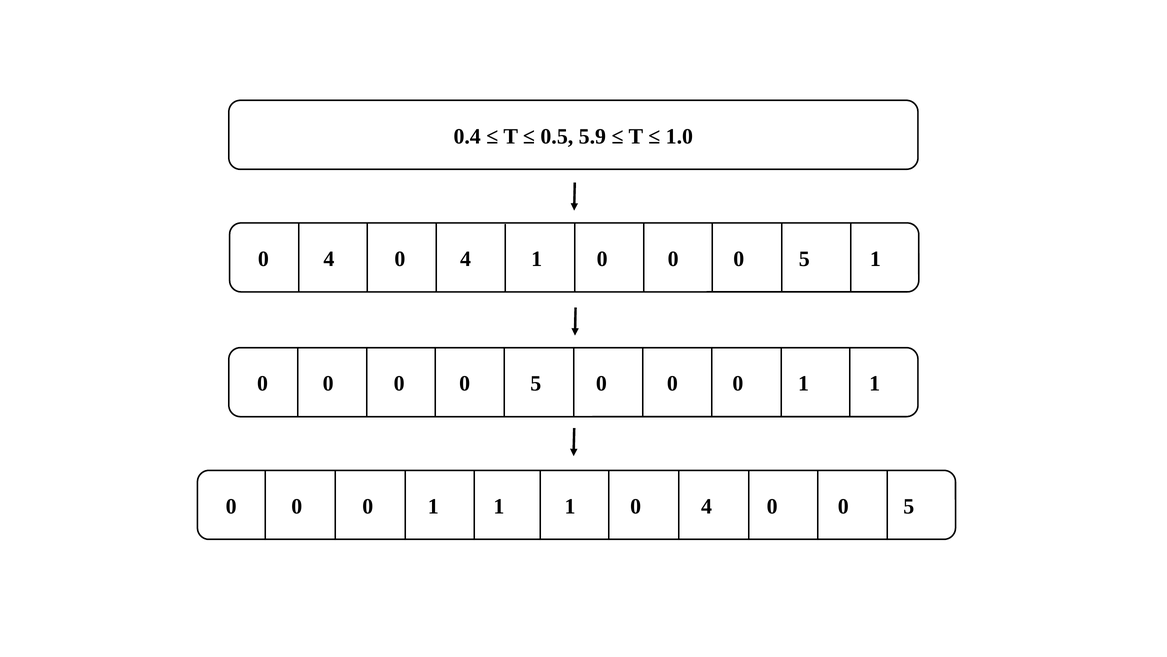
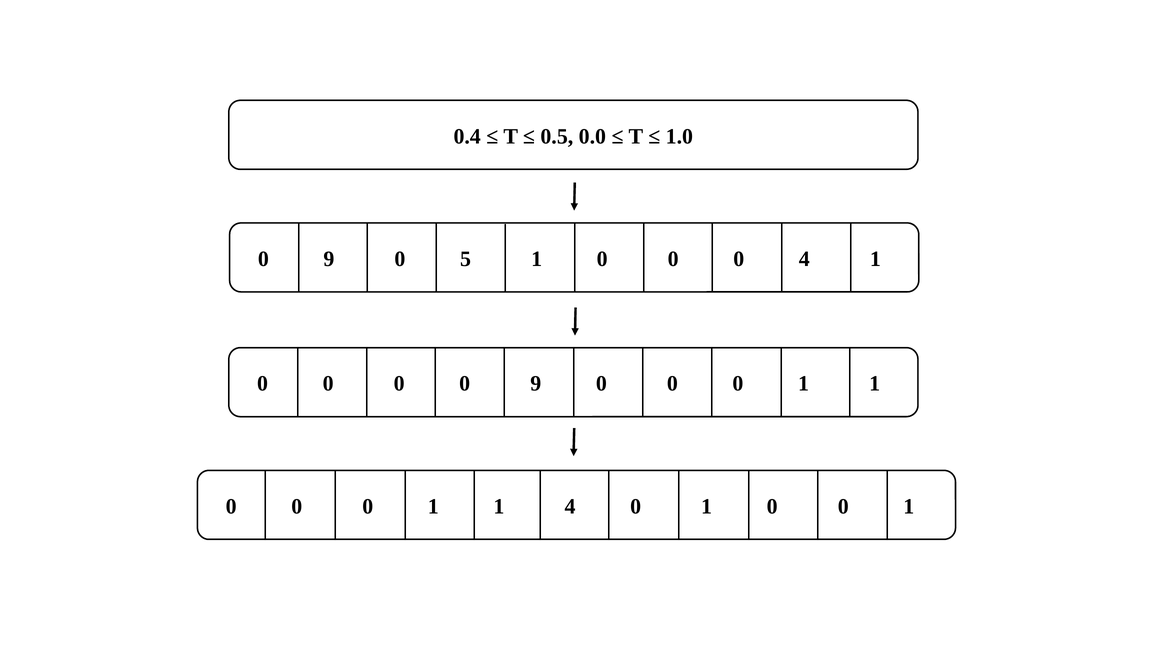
5.9: 5.9 -> 0.0
4 at (329, 259): 4 -> 9
4 at (465, 259): 4 -> 5
5 at (804, 259): 5 -> 4
5 at (536, 383): 5 -> 9
1 1 1: 1 -> 4
4 at (707, 506): 4 -> 1
5 at (909, 506): 5 -> 1
